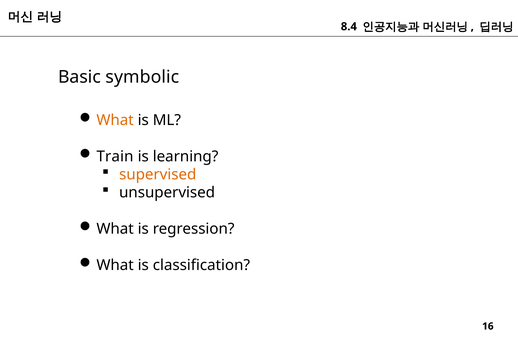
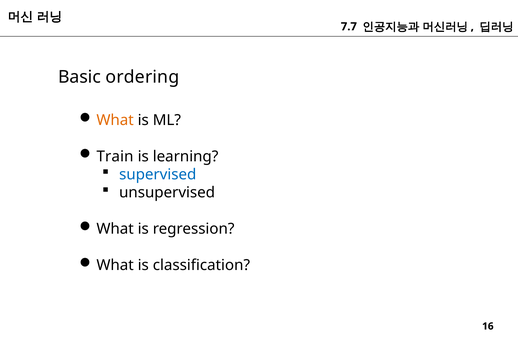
8.4: 8.4 -> 7.7
symbolic: symbolic -> ordering
supervised colour: orange -> blue
